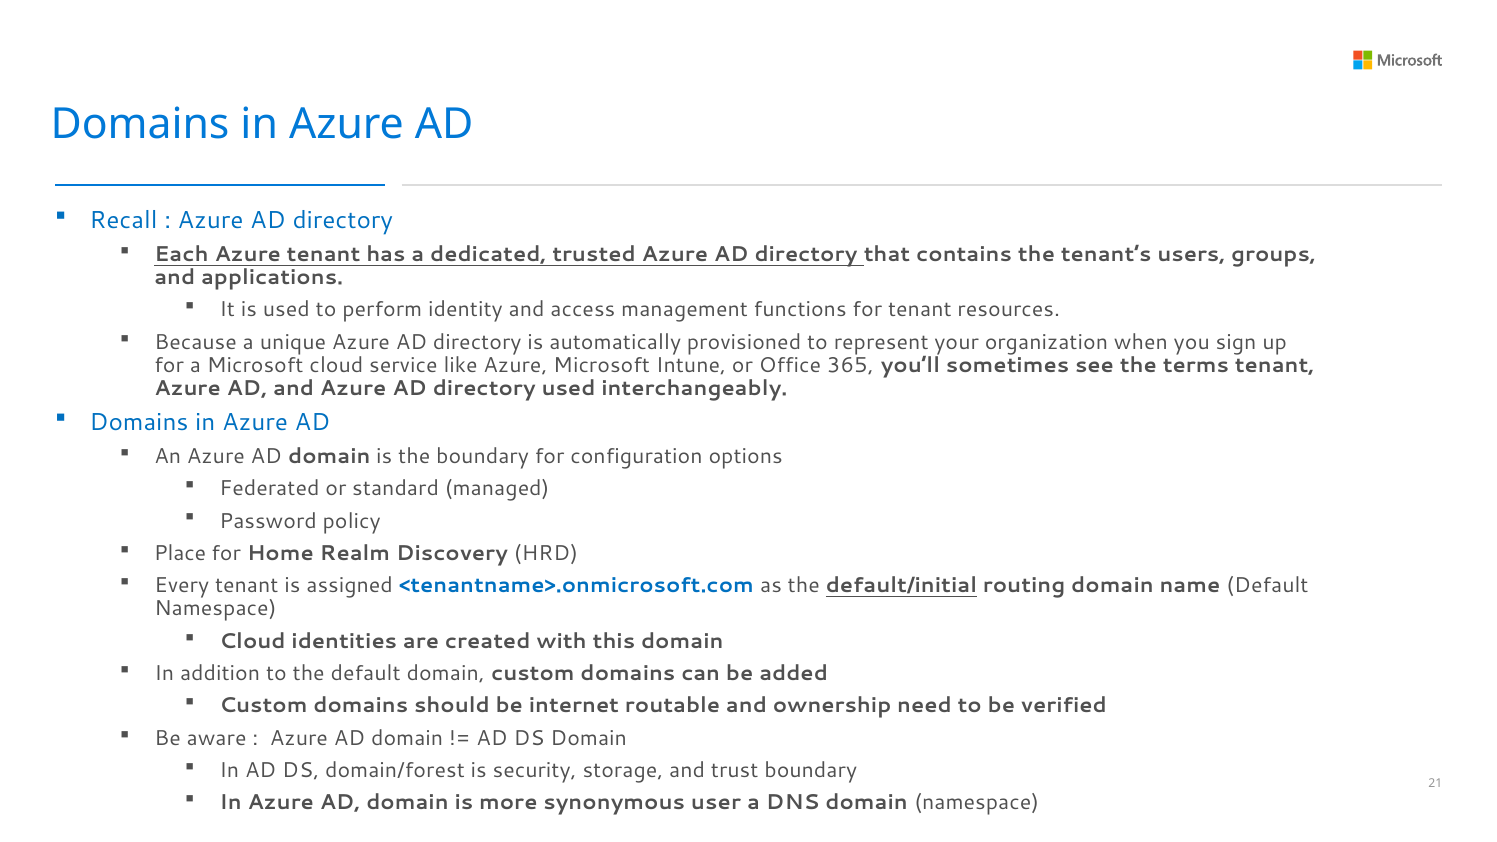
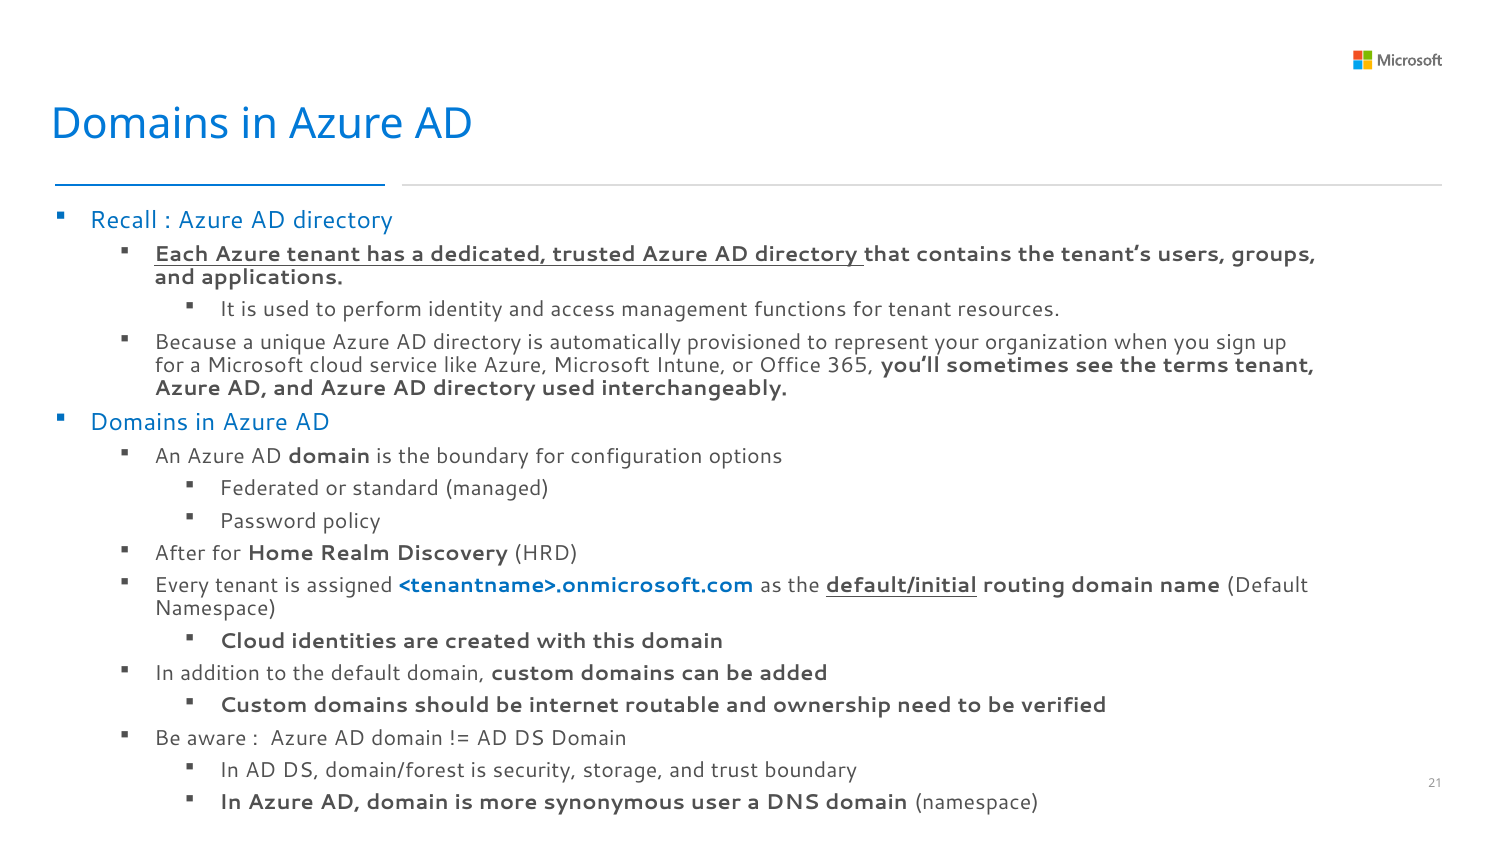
Place: Place -> After
